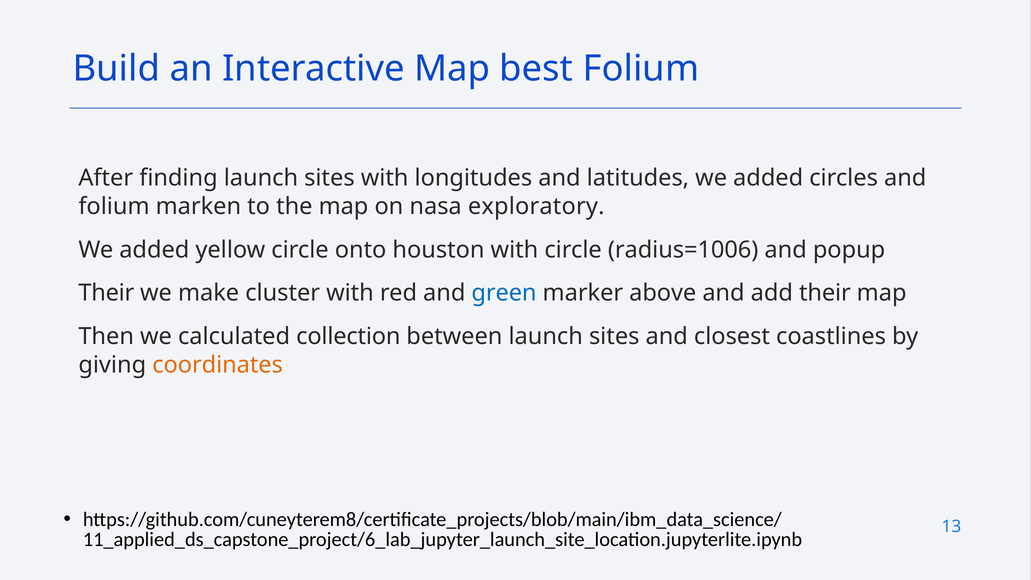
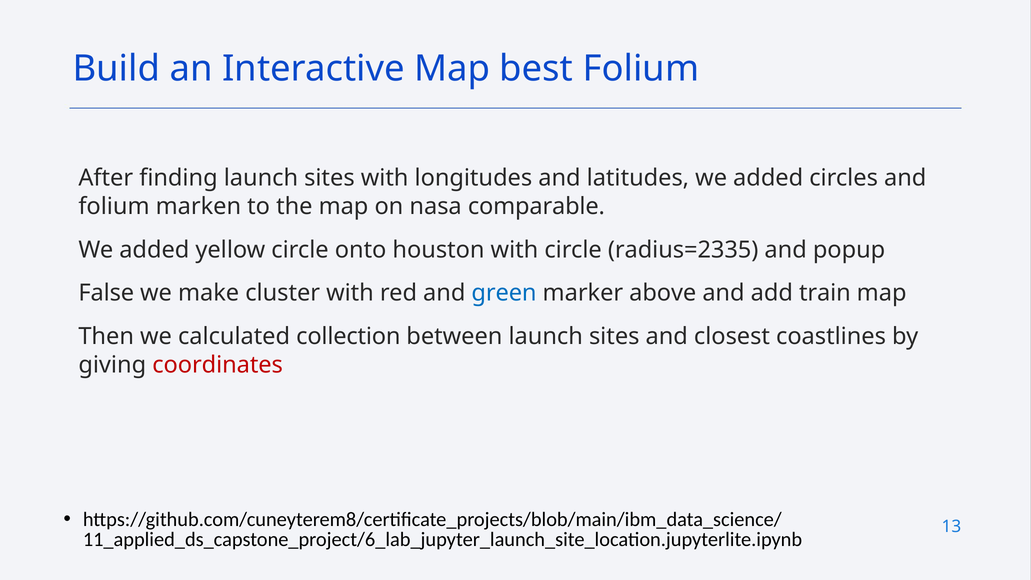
exploratory: exploratory -> comparable
radius=1006: radius=1006 -> radius=2335
Their at (106, 293): Their -> False
add their: their -> train
coordinates colour: orange -> red
